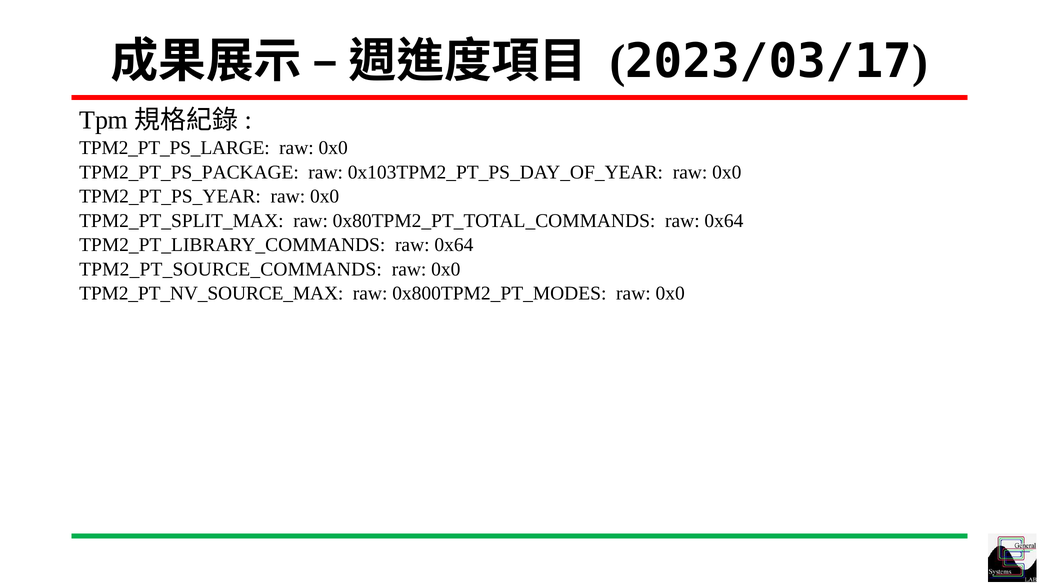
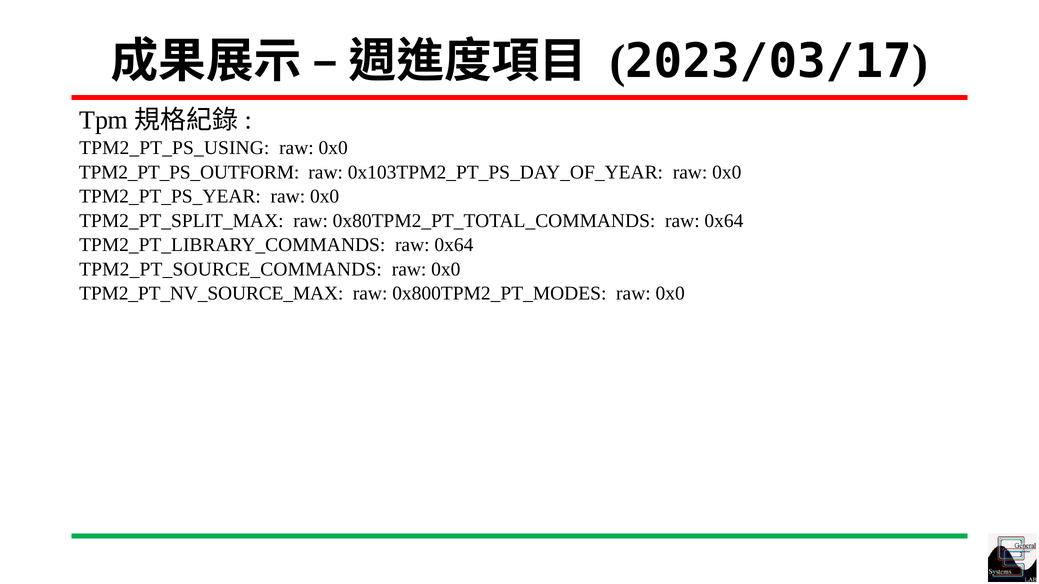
TPM2_PT_PS_LARGE: TPM2_PT_PS_LARGE -> TPM2_PT_PS_USING
TPM2_PT_PS_PACKAGE: TPM2_PT_PS_PACKAGE -> TPM2_PT_PS_OUTFORM
